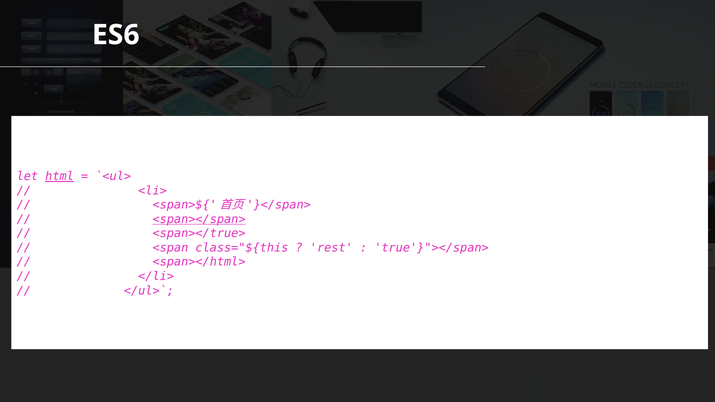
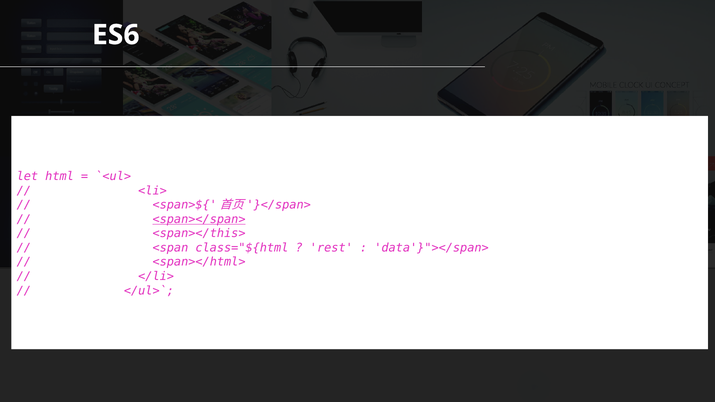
html underline: present -> none
<span></true>: <span></true> -> <span></this>
class="${this: class="${this -> class="${html
true'}"></span>: true'}"></span> -> data'}"></span>
